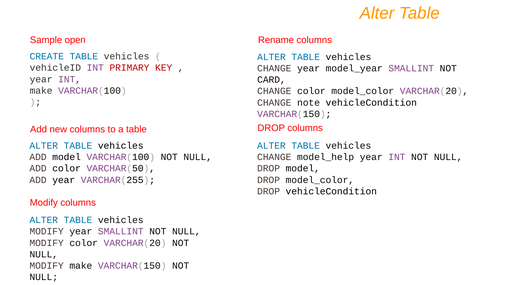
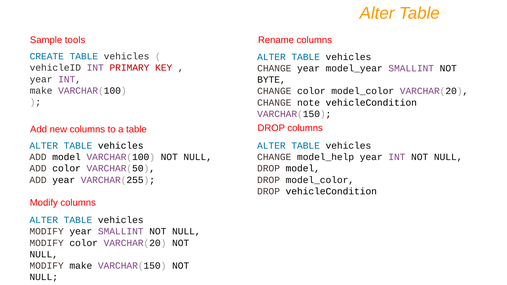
open: open -> tools
CARD: CARD -> BYTE
